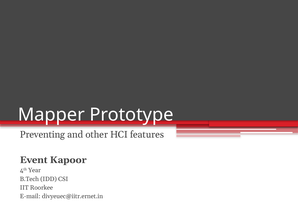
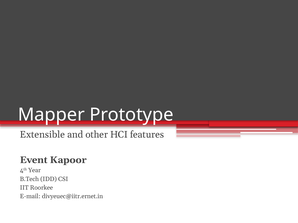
Preventing: Preventing -> Extensible
